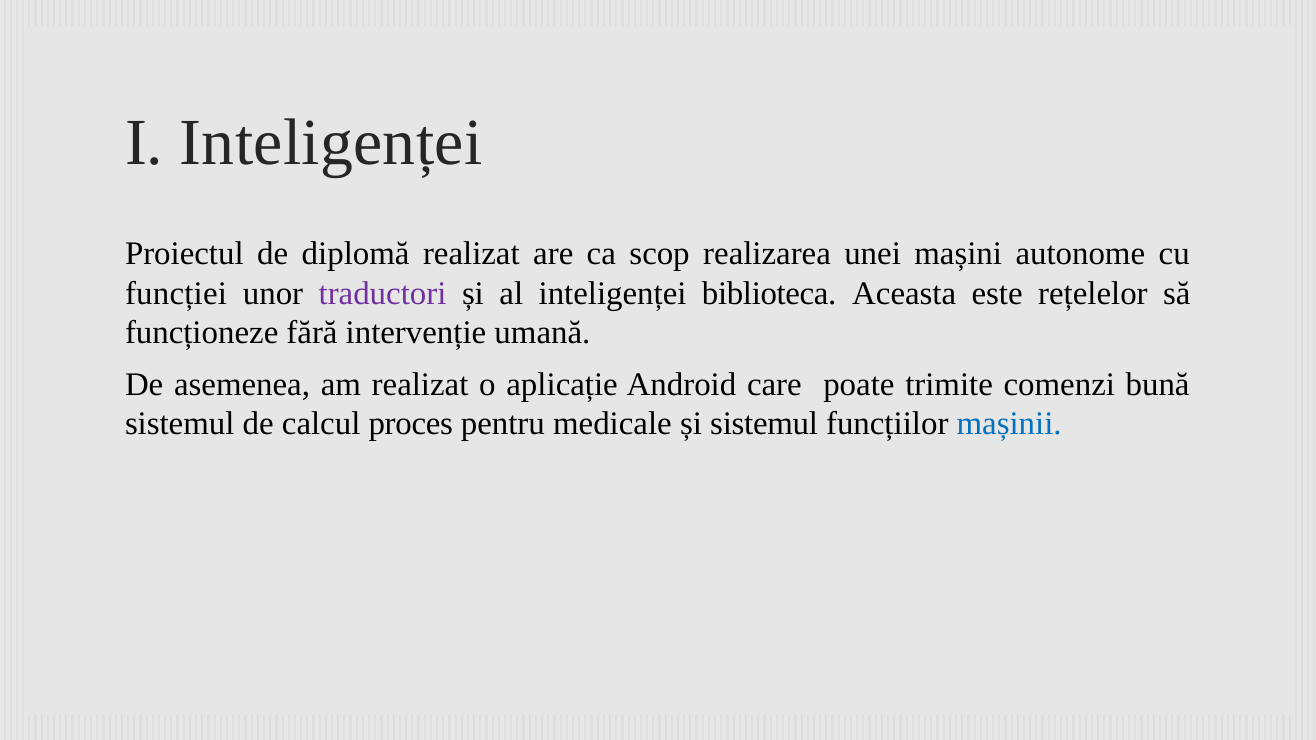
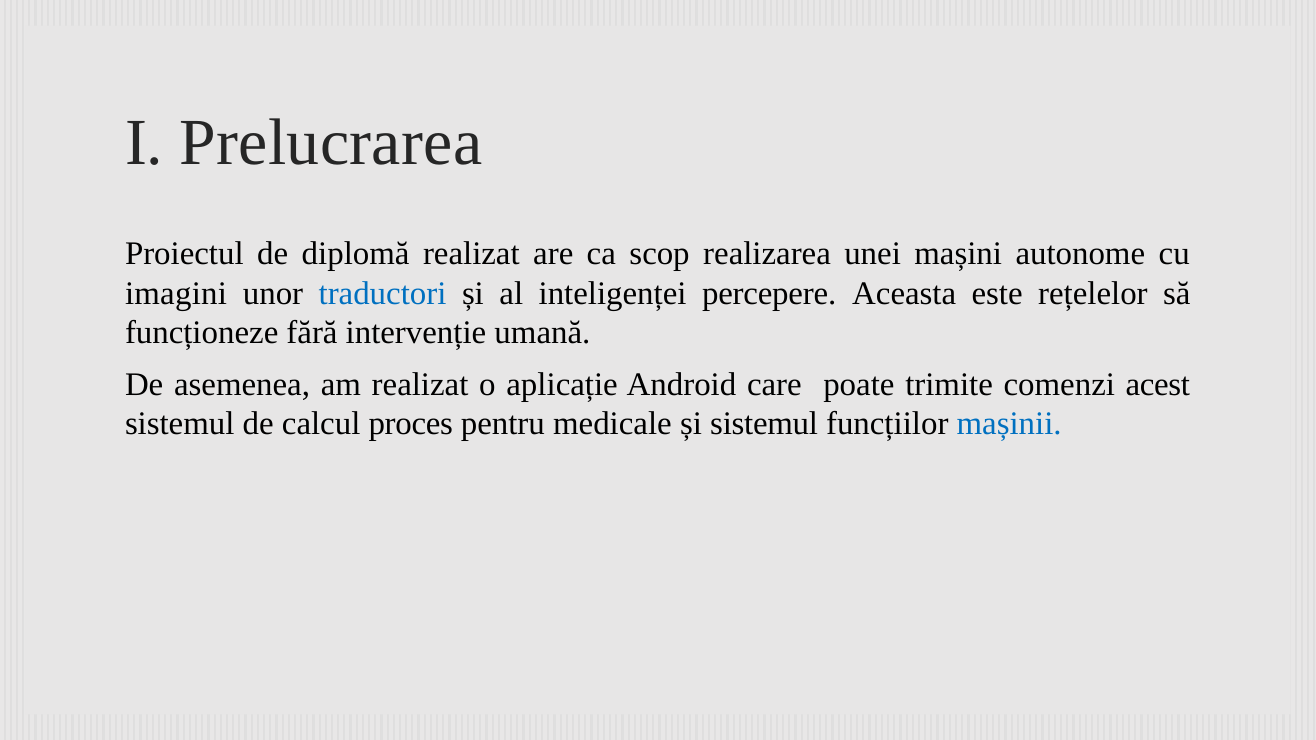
I Inteligenței: Inteligenței -> Prelucrarea
funcției: funcției -> imagini
traductori colour: purple -> blue
biblioteca: biblioteca -> percepere
bună: bună -> acest
